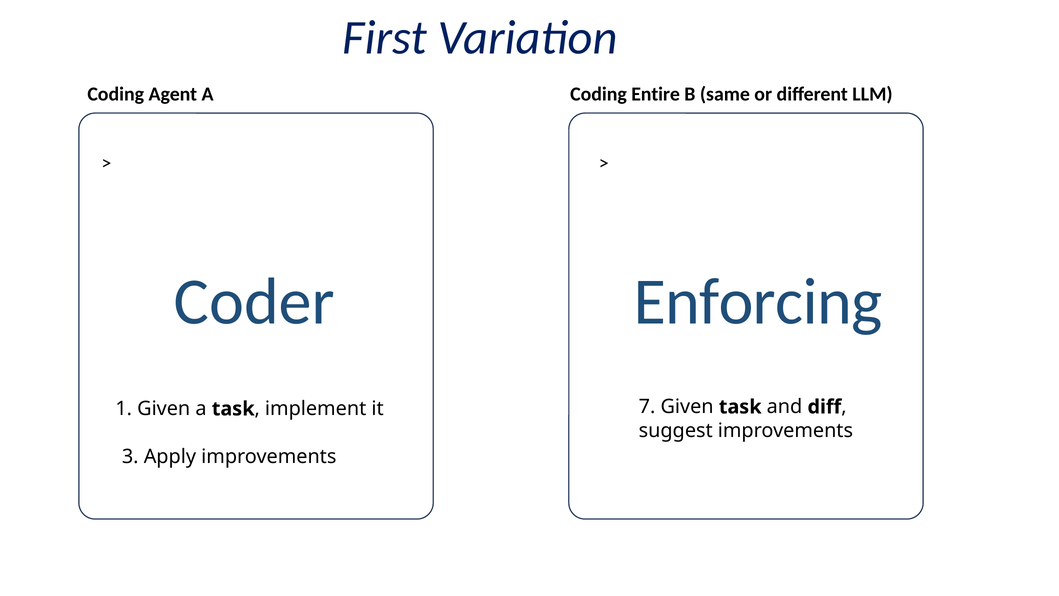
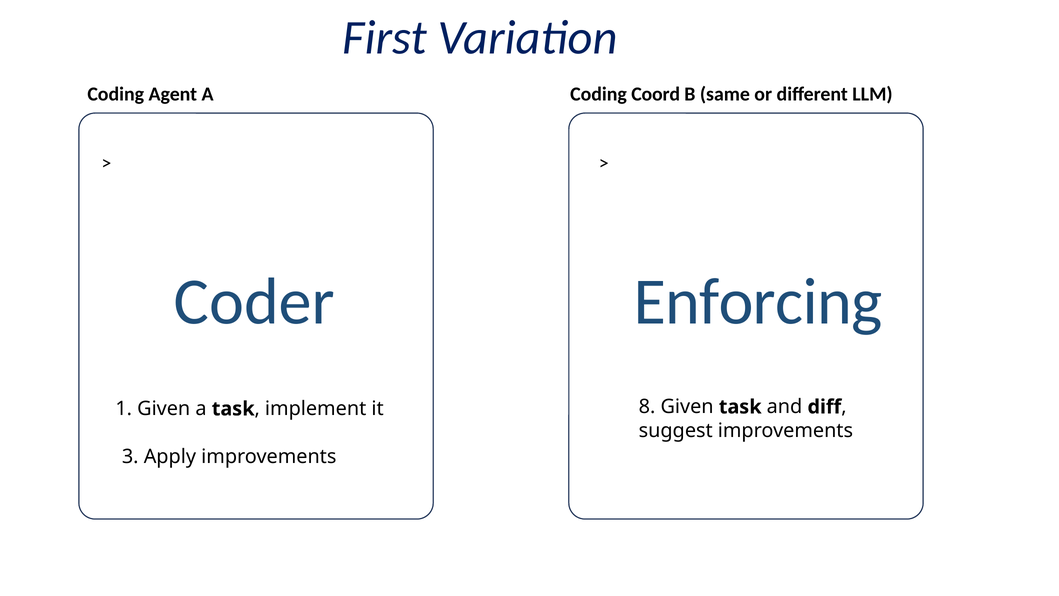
Entire: Entire -> Coord
7: 7 -> 8
